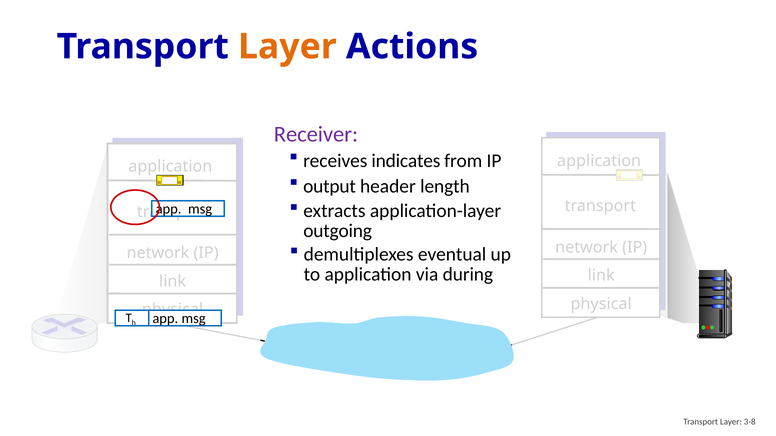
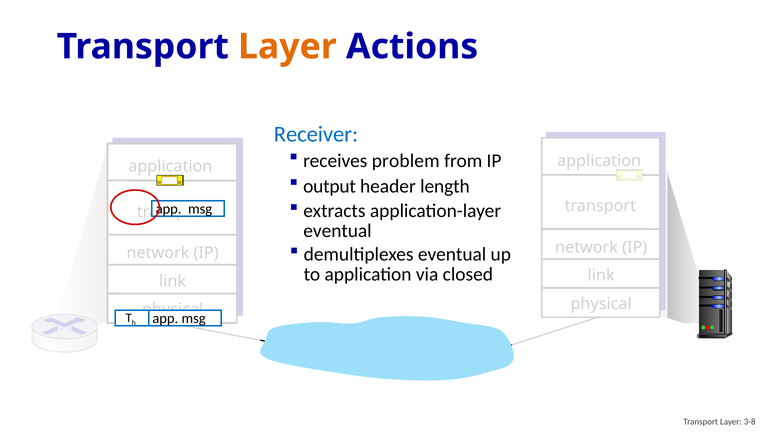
Receiver colour: purple -> blue
indicates: indicates -> problem
outgoing at (338, 231): outgoing -> eventual
during: during -> closed
